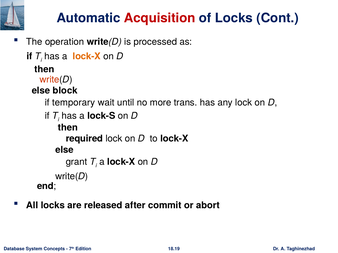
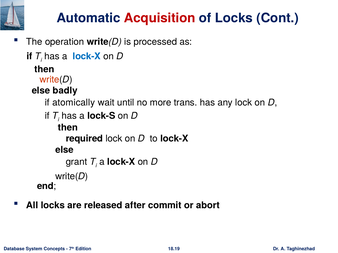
lock-X at (87, 56) colour: orange -> blue
block: block -> badly
temporary: temporary -> atomically
